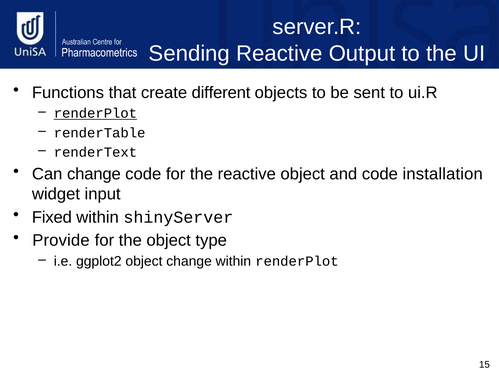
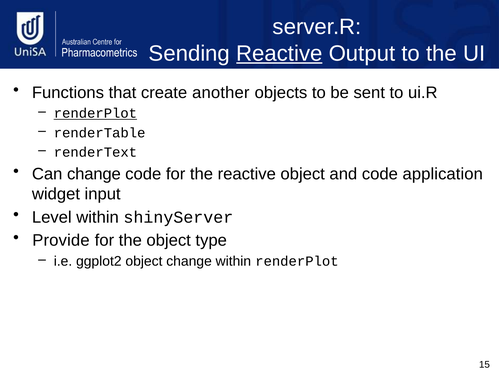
Reactive at (279, 54) underline: none -> present
different: different -> another
installation: installation -> application
Fixed: Fixed -> Level
